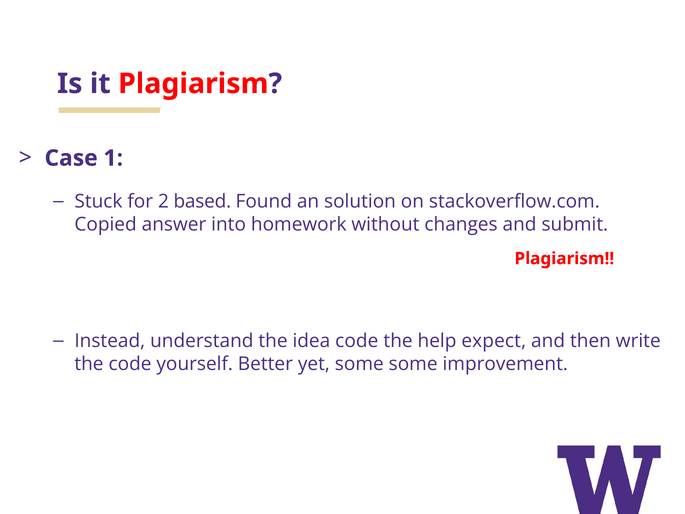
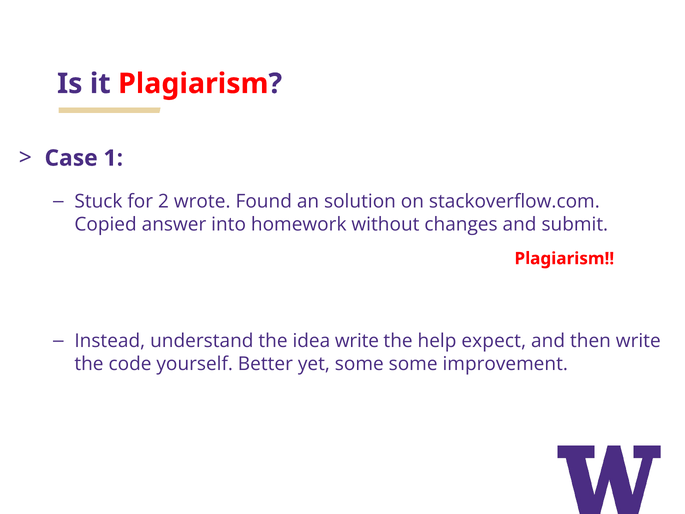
based: based -> wrote
idea code: code -> write
